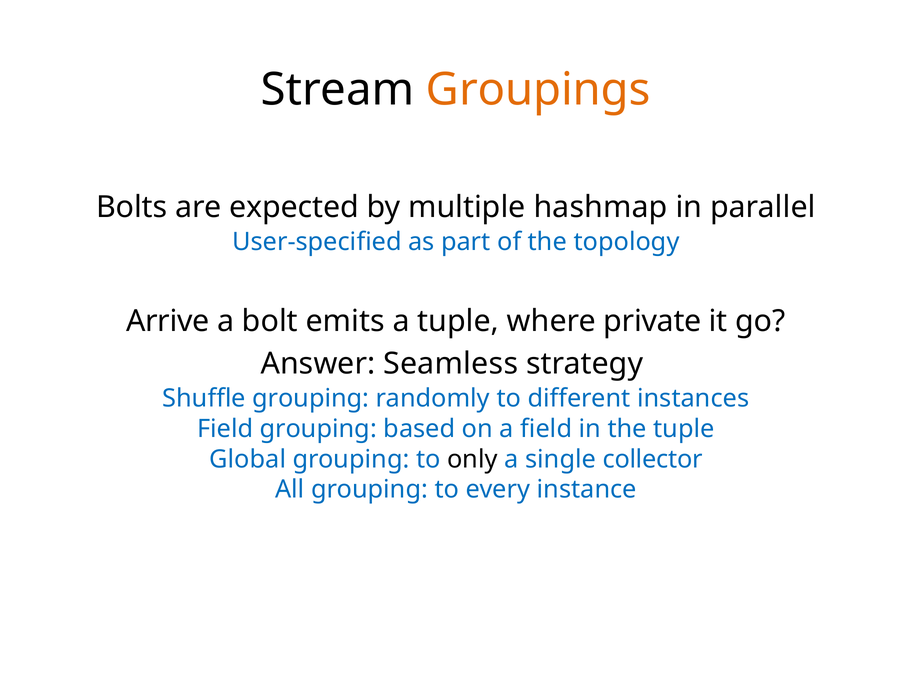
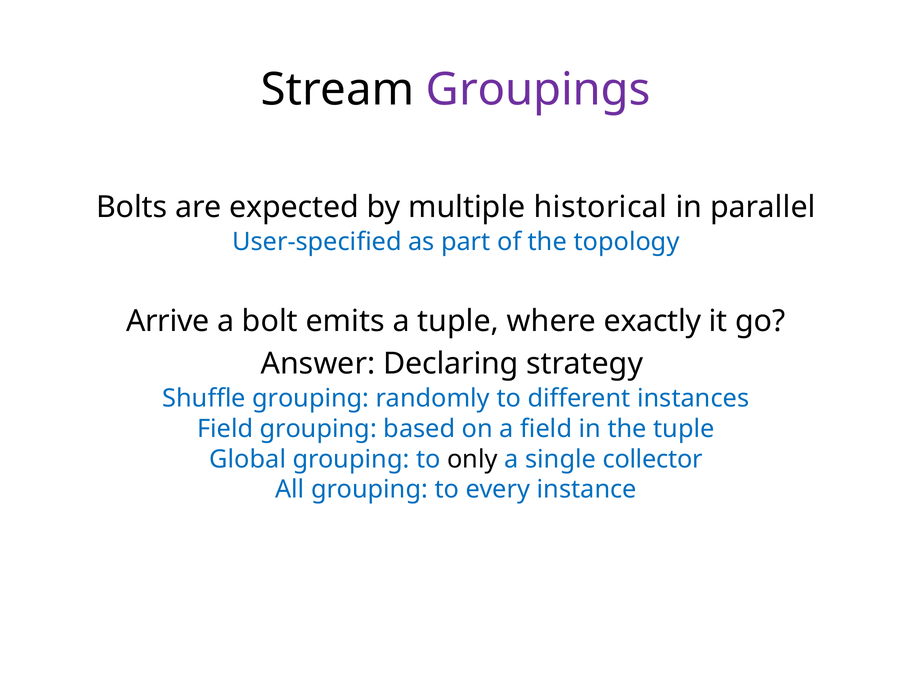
Groupings colour: orange -> purple
hashmap: hashmap -> historical
private: private -> exactly
Seamless: Seamless -> Declaring
